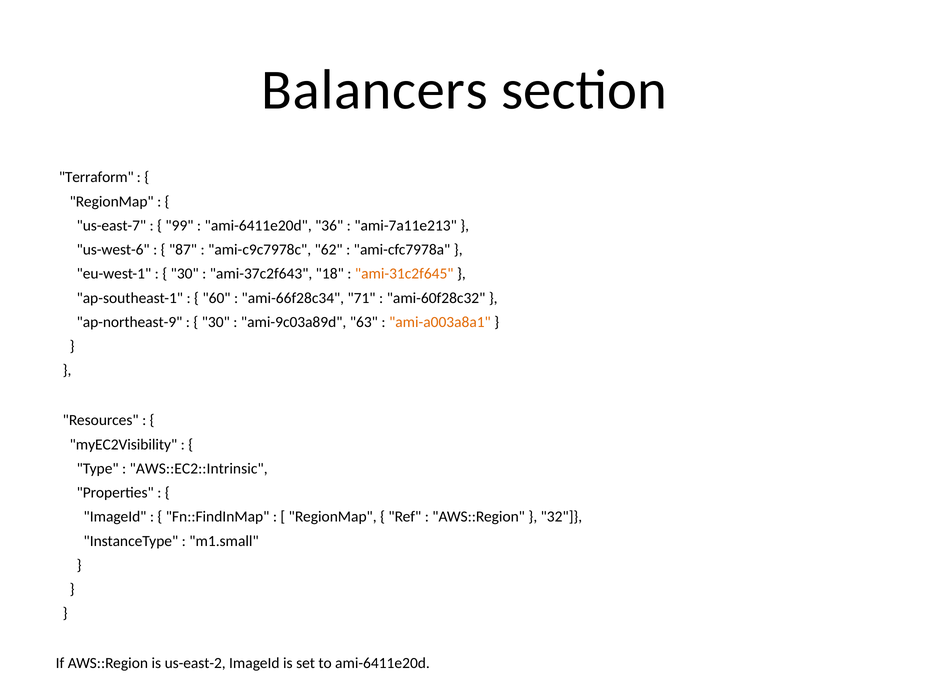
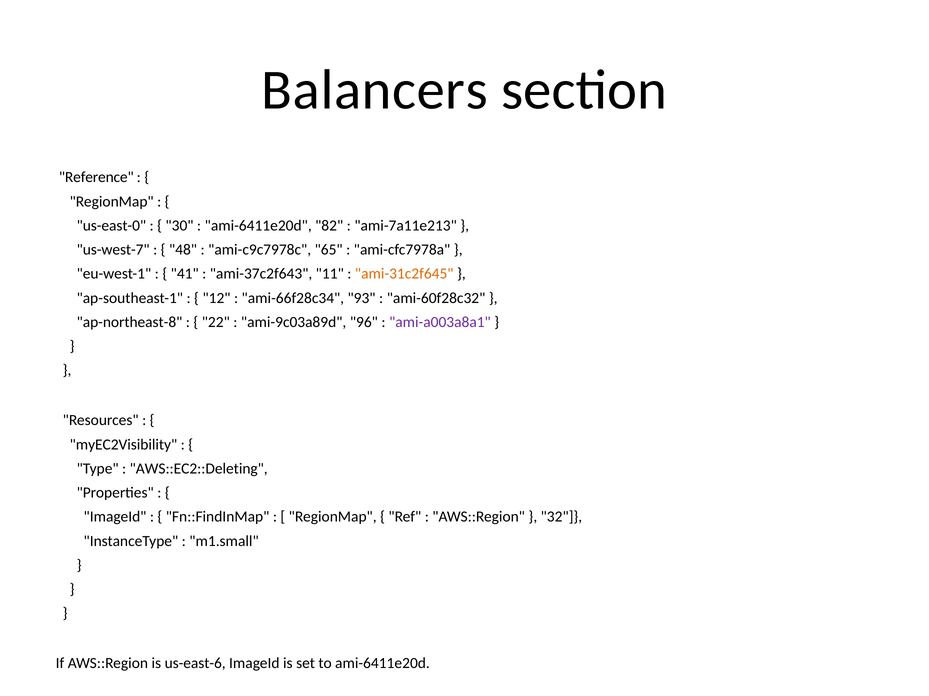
Terraform: Terraform -> Reference
us-east-7: us-east-7 -> us-east-0
99: 99 -> 30
36: 36 -> 82
us-west-6: us-west-6 -> us-west-7
87: 87 -> 48
62: 62 -> 65
30 at (185, 274): 30 -> 41
18: 18 -> 11
60: 60 -> 12
71: 71 -> 93
ap-northeast-9: ap-northeast-9 -> ap-northeast-8
30 at (216, 322): 30 -> 22
63: 63 -> 96
ami-a003a8a1 colour: orange -> purple
AWS::EC2::Intrinsic: AWS::EC2::Intrinsic -> AWS::EC2::Deleting
us-east-2: us-east-2 -> us-east-6
